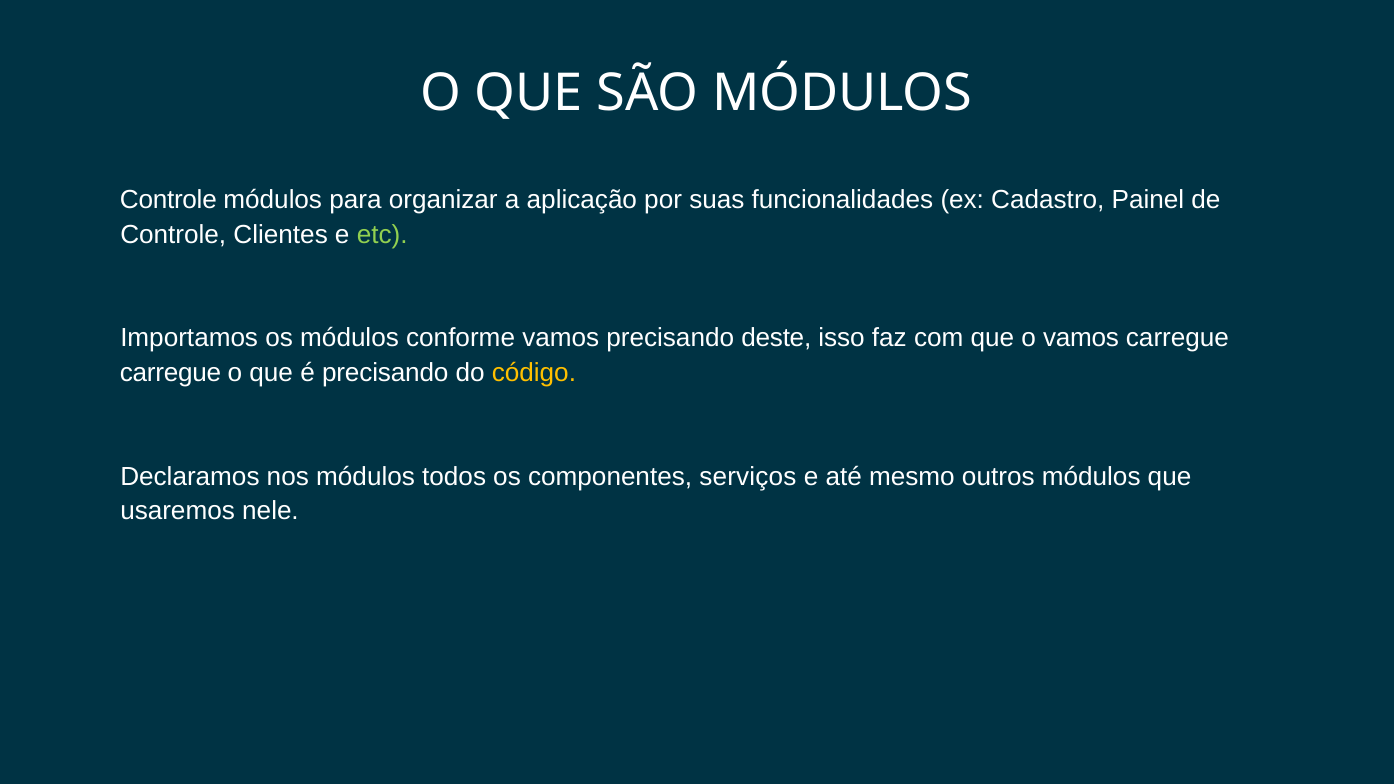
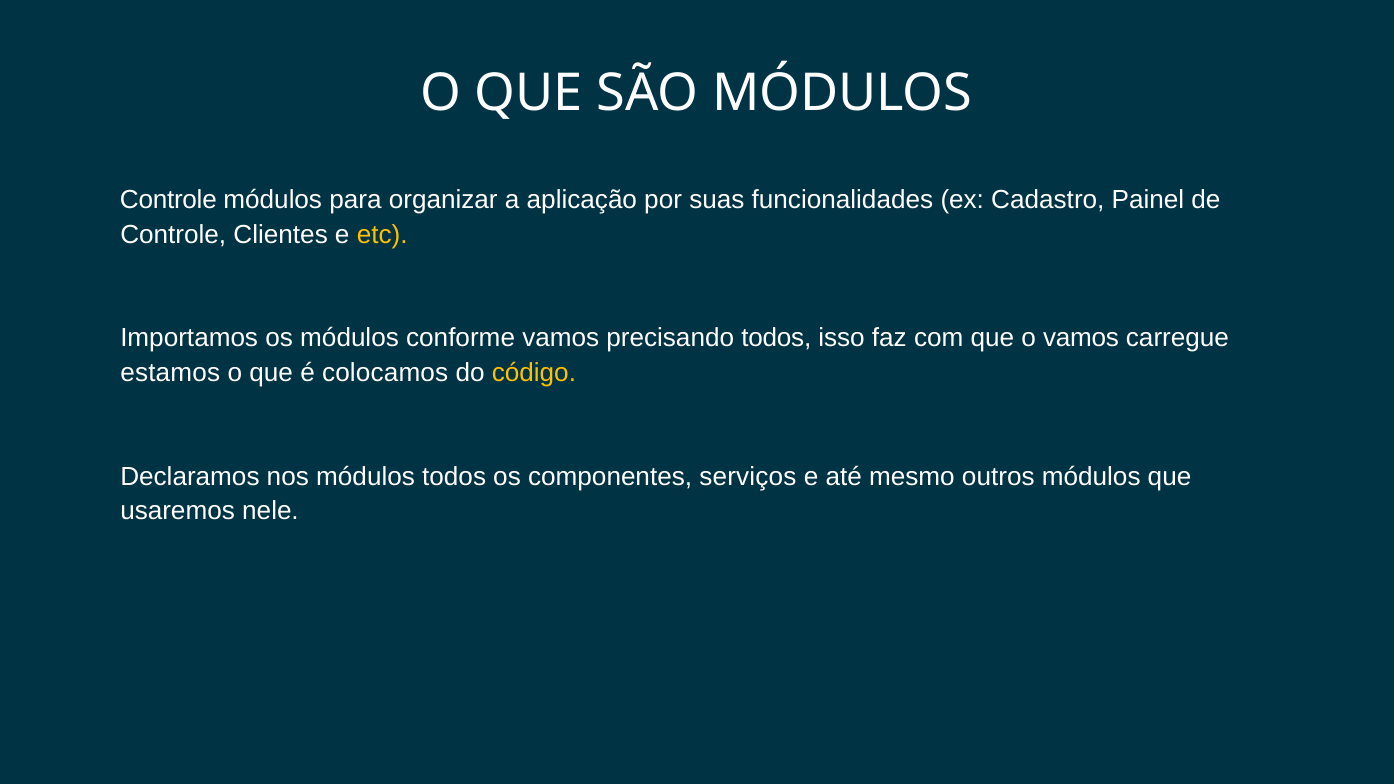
etc colour: light green -> yellow
precisando deste: deste -> todos
carregue at (170, 373): carregue -> estamos
é precisando: precisando -> colocamos
